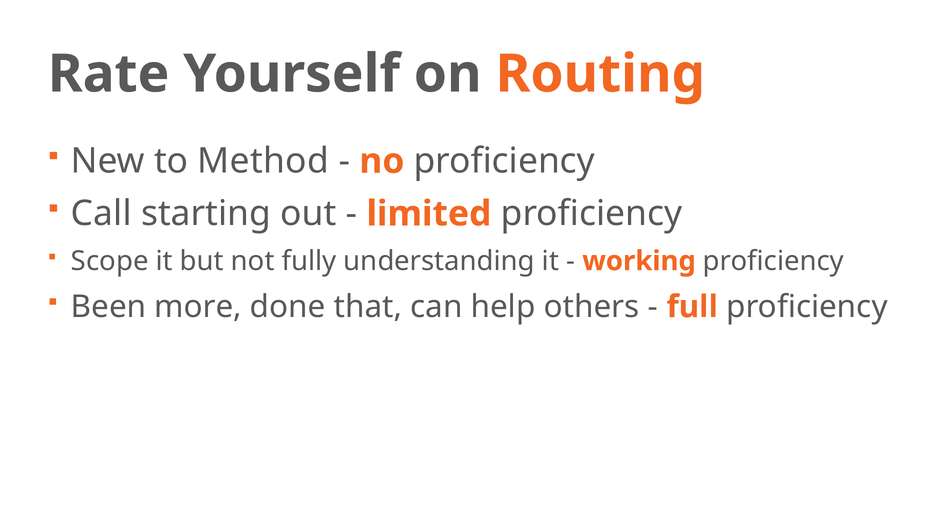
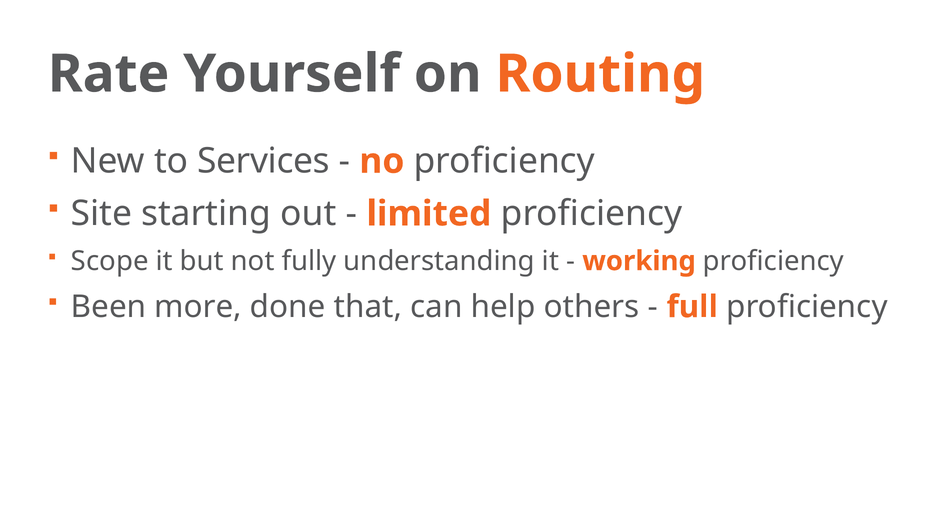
Method: Method -> Services
Call: Call -> Site
